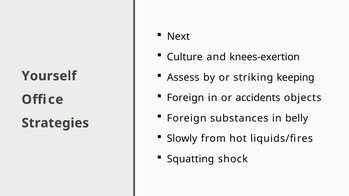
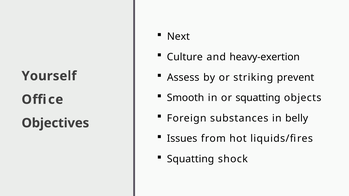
knees-exertion: knees-exertion -> heavy-exertion
keeping: keeping -> prevent
Foreign at (185, 98): Foreign -> Smooth
or accidents: accidents -> squatting
Strategies: Strategies -> Objectives
Slowly: Slowly -> Issues
